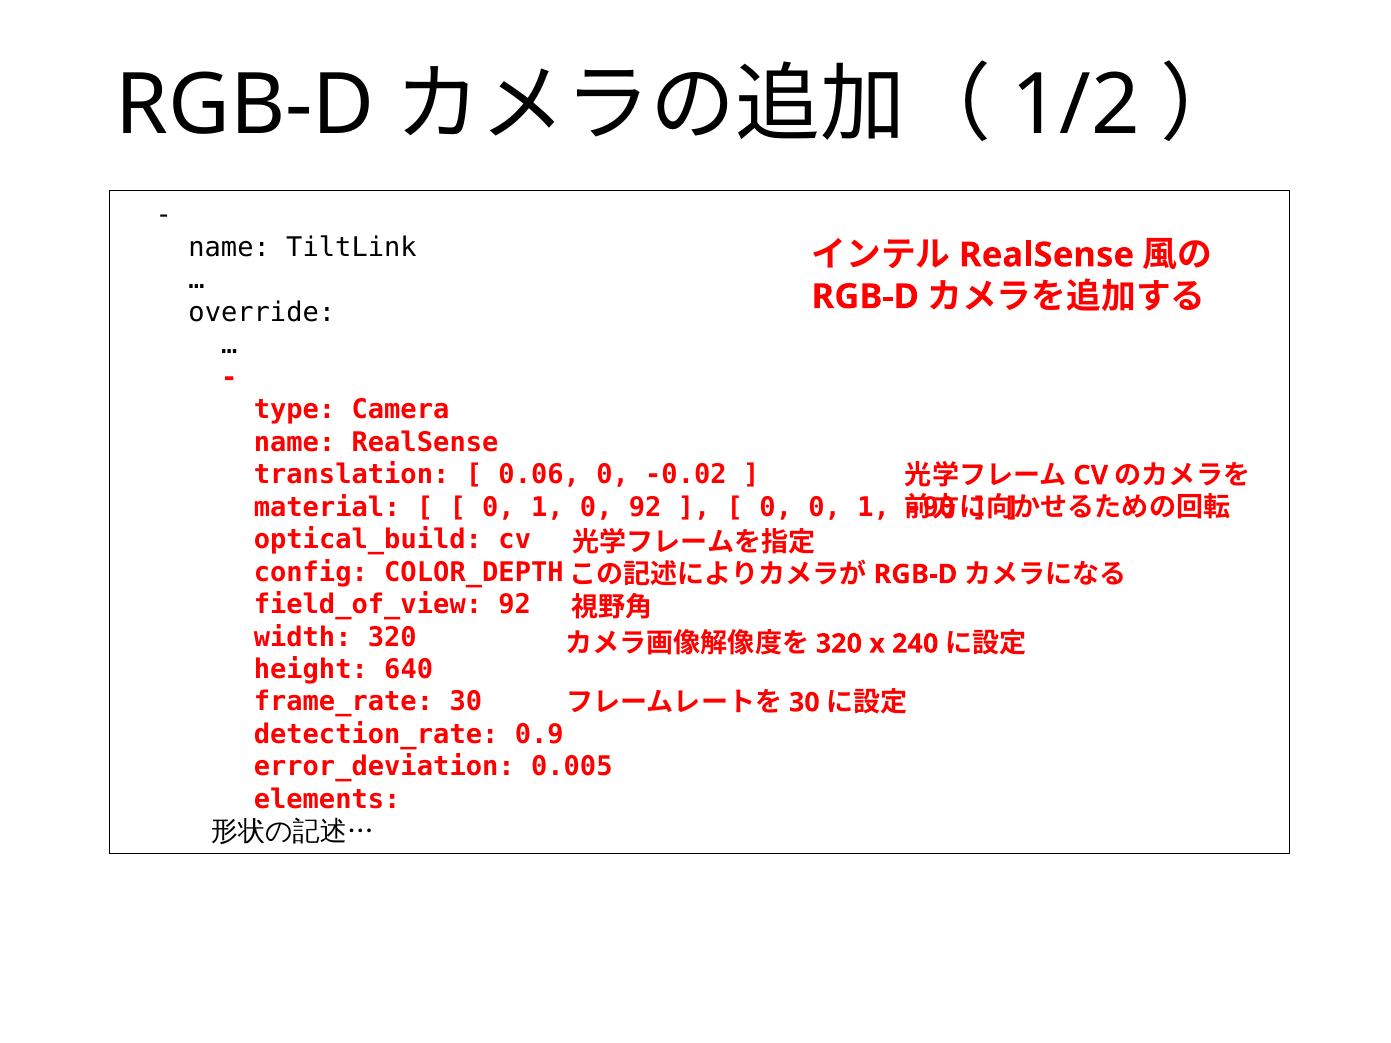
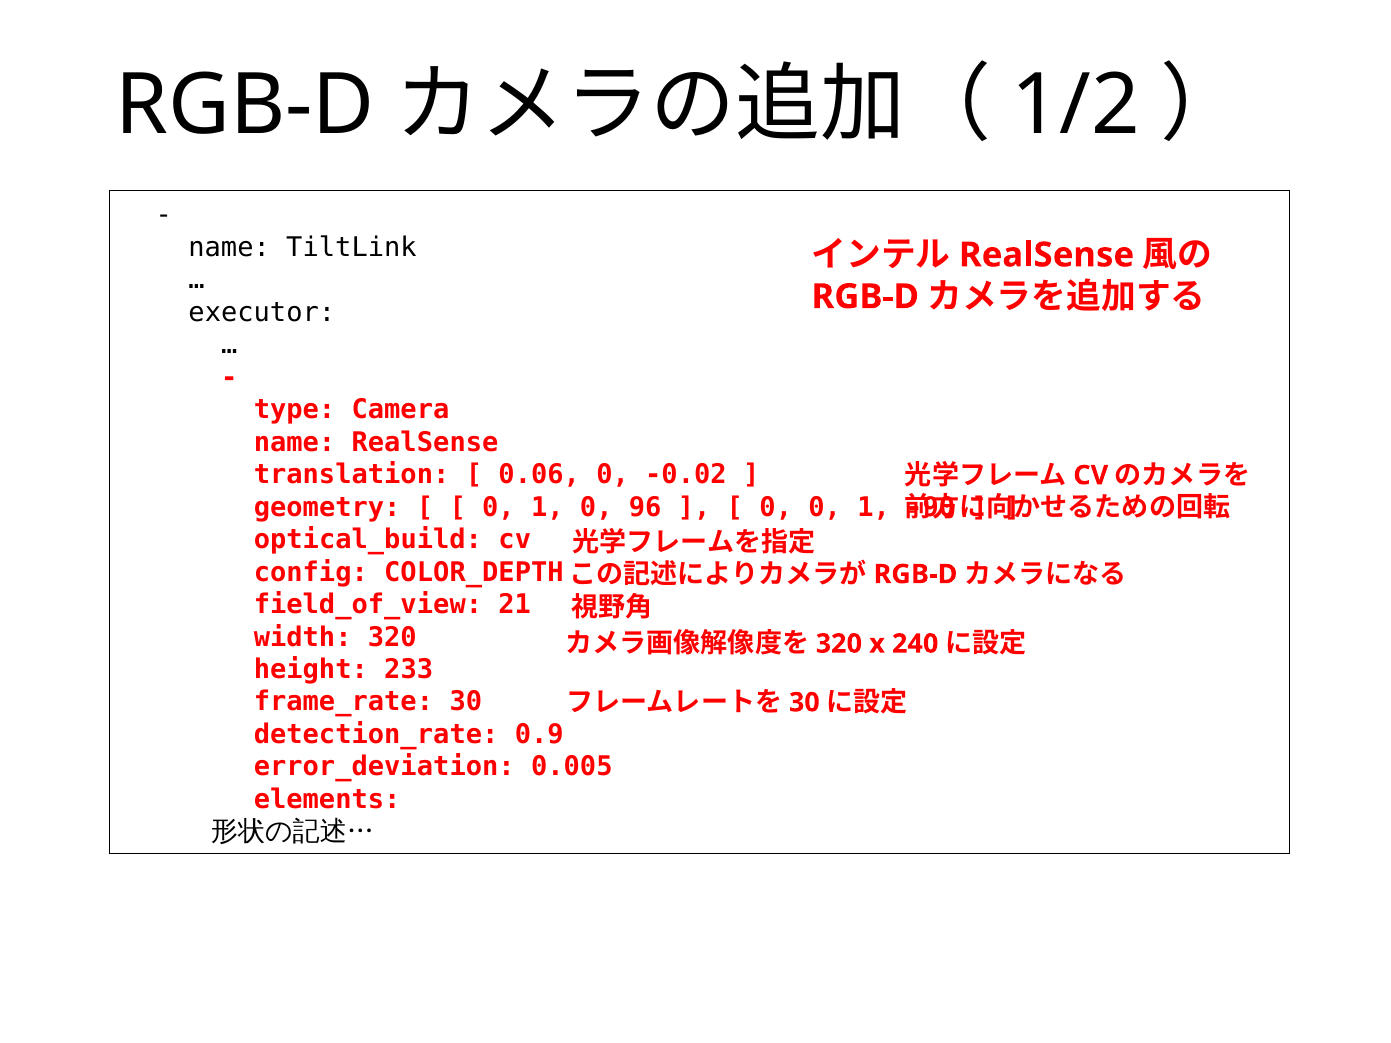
override: override -> executor
material: material -> geometry
0 92: 92 -> 96
field_of_view 92: 92 -> 21
640: 640 -> 233
